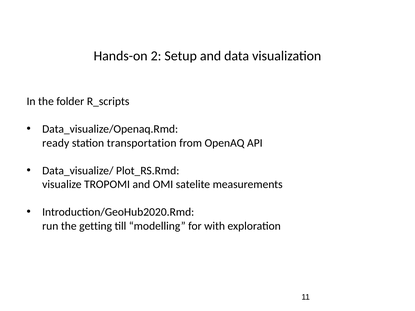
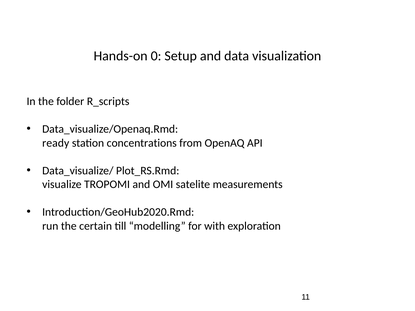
2: 2 -> 0
transportation: transportation -> concentrations
getting: getting -> certain
